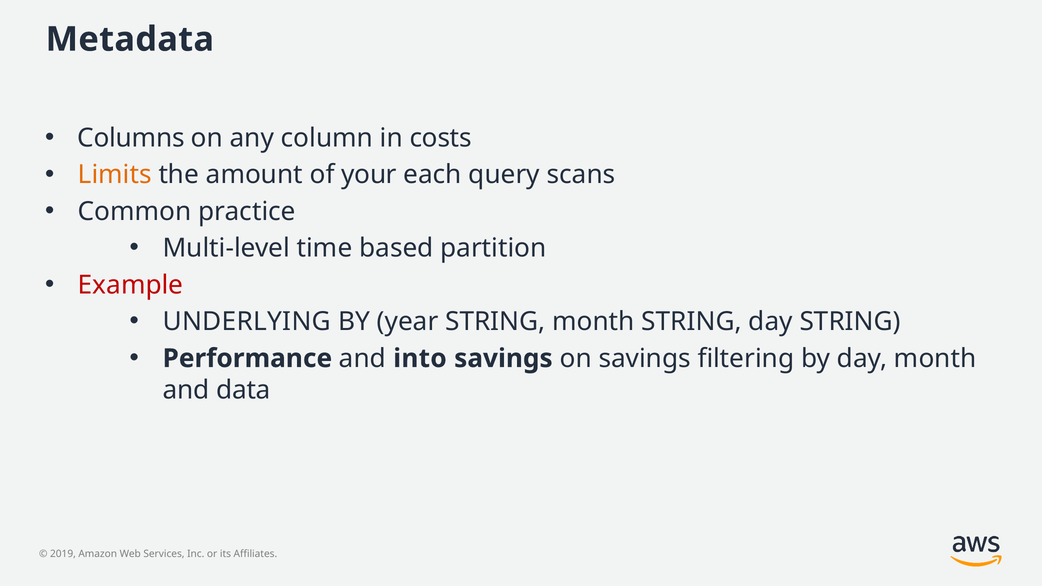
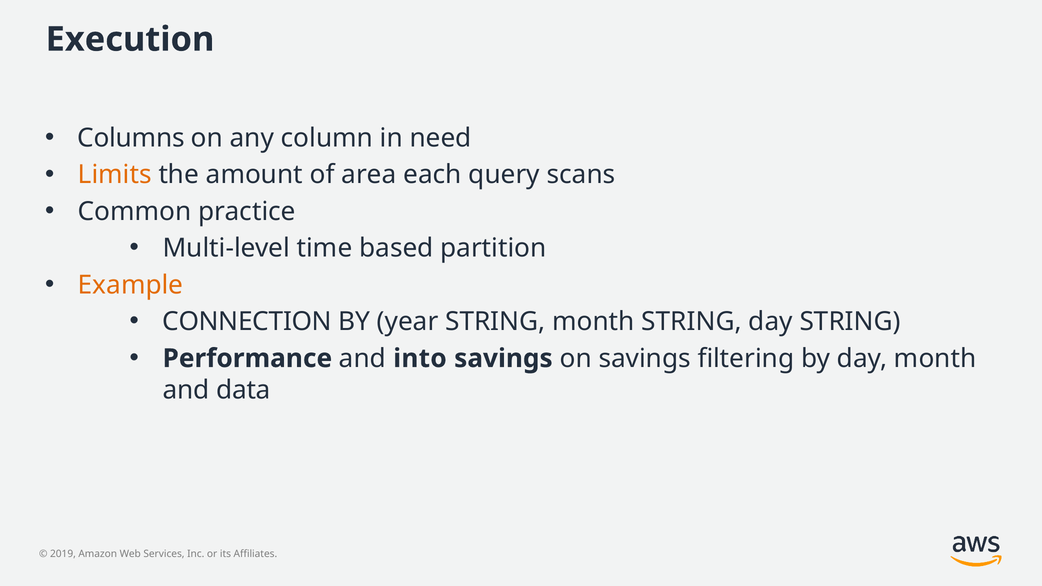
Metadata: Metadata -> Execution
costs: costs -> need
your: your -> area
Example colour: red -> orange
UNDERLYING: UNDERLYING -> CONNECTION
